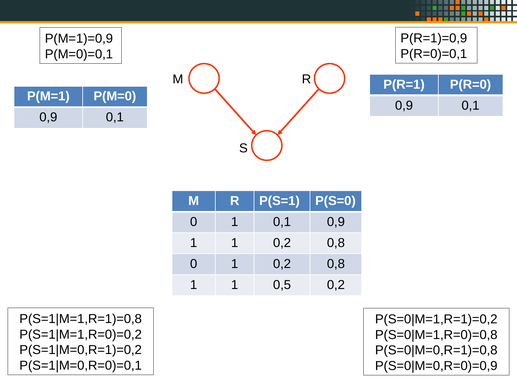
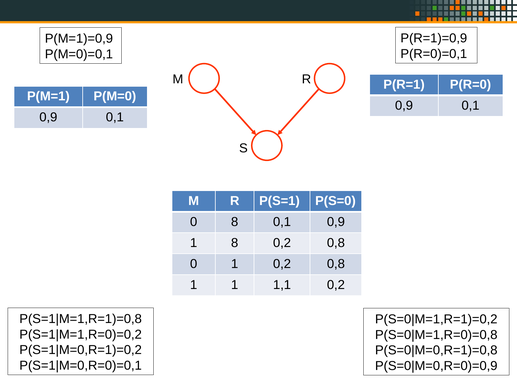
1 at (235, 222): 1 -> 8
1 at (235, 243): 1 -> 8
0,5: 0,5 -> 1,1
